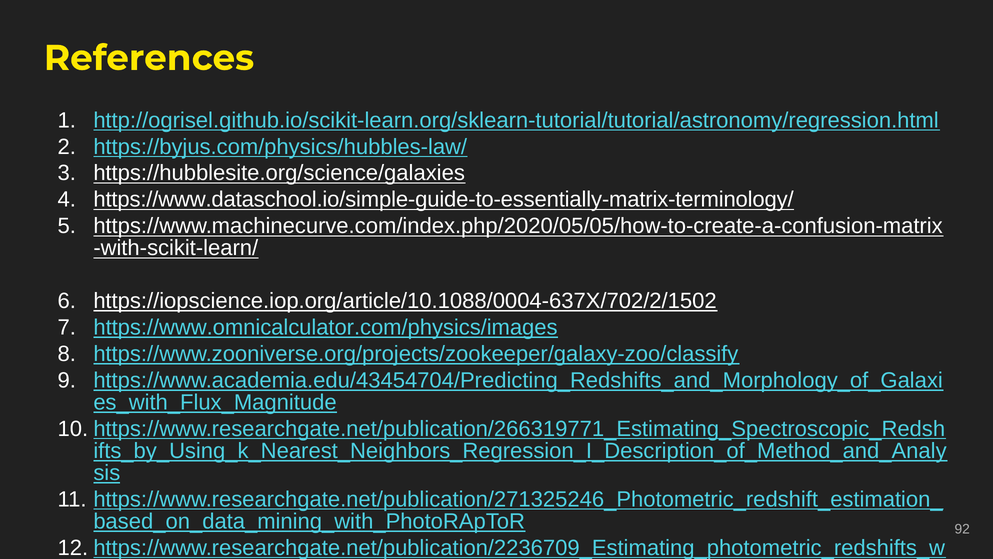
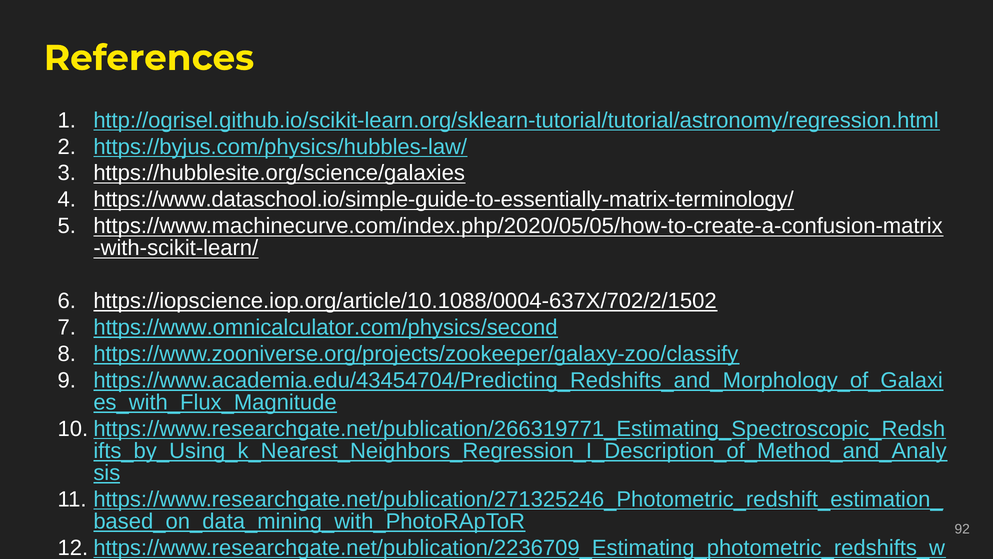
https://www.omnicalculator.com/physics/images: https://www.omnicalculator.com/physics/images -> https://www.omnicalculator.com/physics/second
